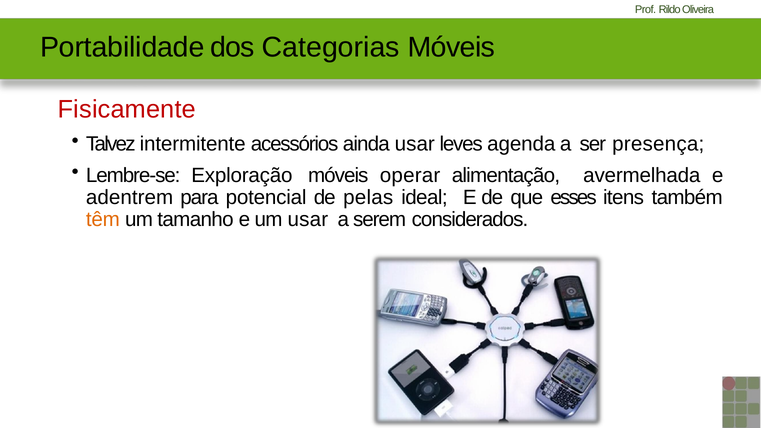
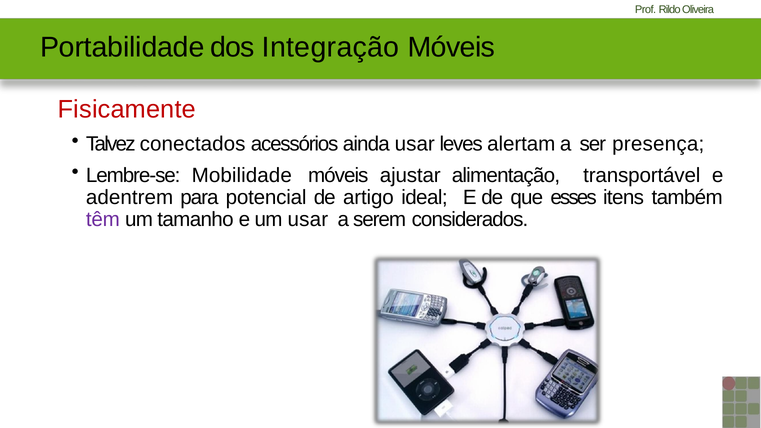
Categorias: Categorias -> Integração
intermitente: intermitente -> conectados
agenda: agenda -> alertam
Exploração: Exploração -> Mobilidade
operar: operar -> ajustar
avermelhada: avermelhada -> transportável
pelas: pelas -> artigo
têm colour: orange -> purple
